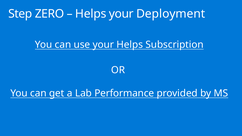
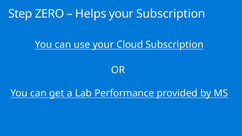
your Deployment: Deployment -> Subscription
your Helps: Helps -> Cloud
